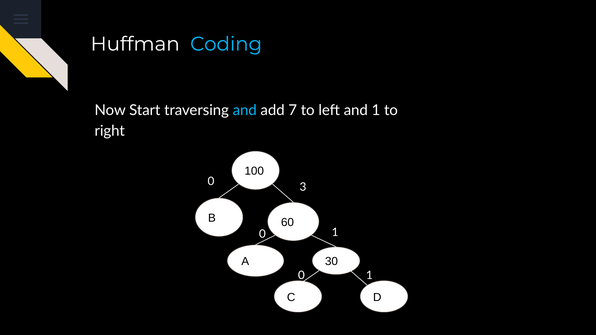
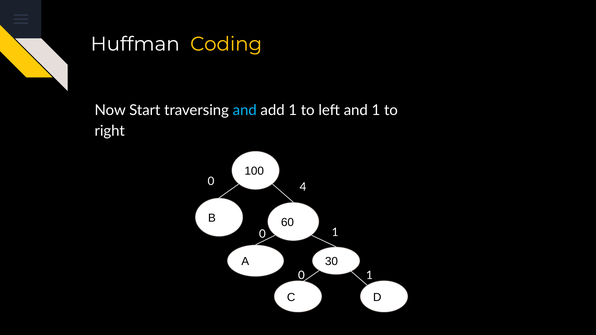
Coding colour: light blue -> yellow
add 7: 7 -> 1
3: 3 -> 4
